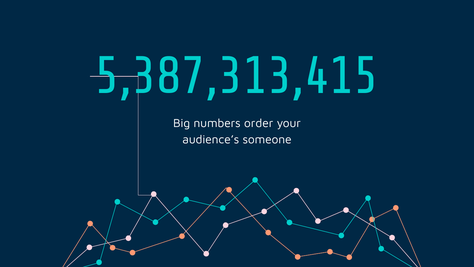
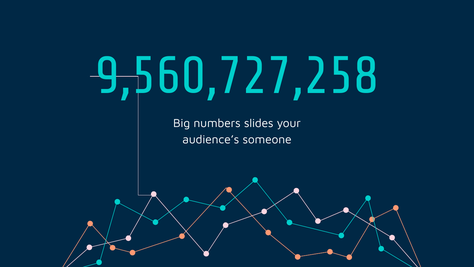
5,387,313,415: 5,387,313,415 -> 9,560,727,258
order: order -> slides
